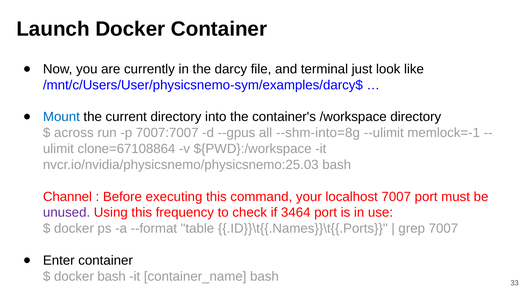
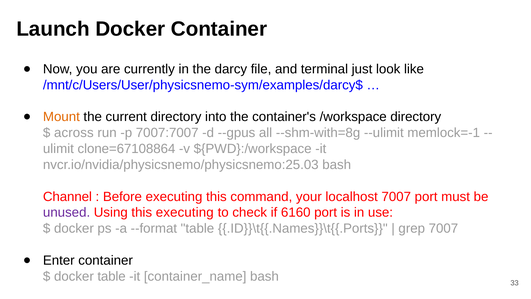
Mount colour: blue -> orange
--shm-into=8g: --shm-into=8g -> --shm-with=8g
this frequency: frequency -> executing
3464: 3464 -> 6160
docker bash: bash -> table
